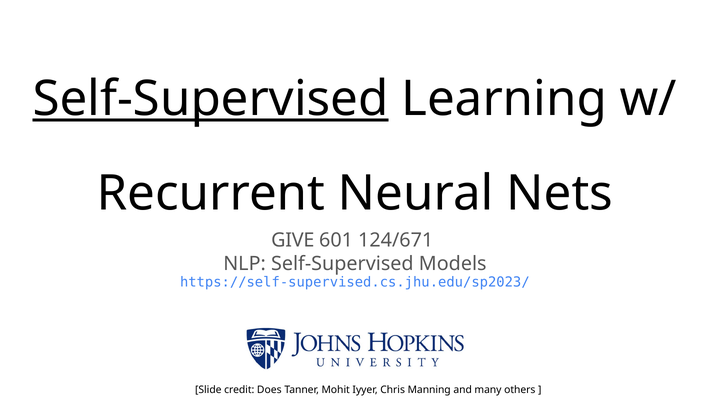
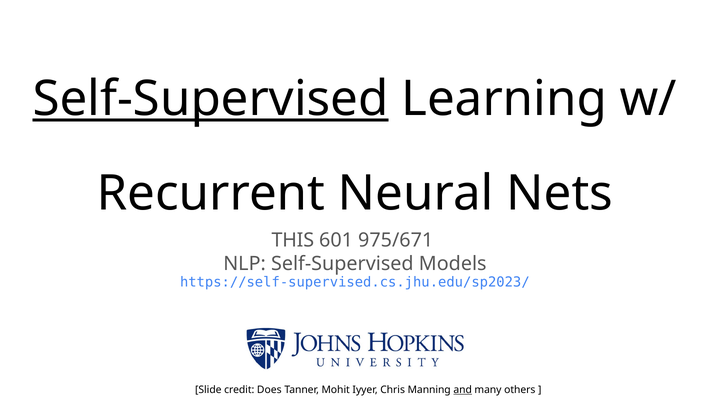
GIVE: GIVE -> THIS
124/671: 124/671 -> 975/671
and underline: none -> present
